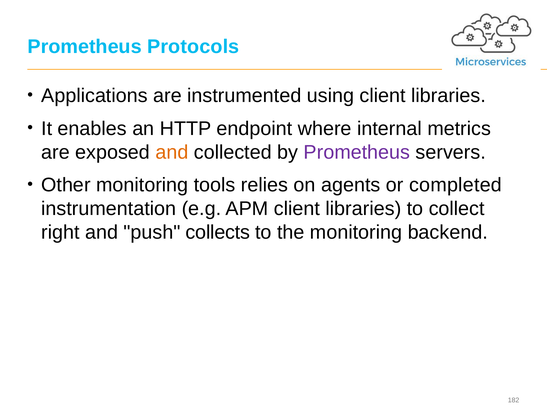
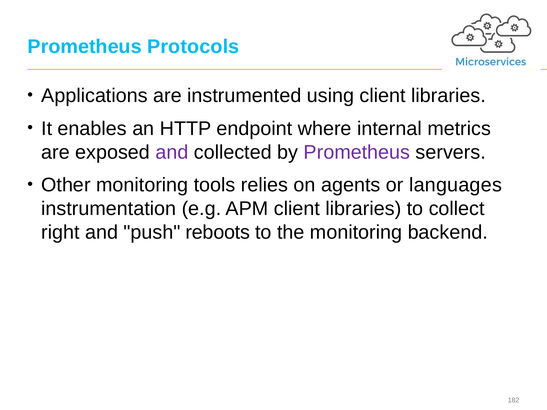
and at (172, 152) colour: orange -> purple
completed: completed -> languages
collects: collects -> reboots
